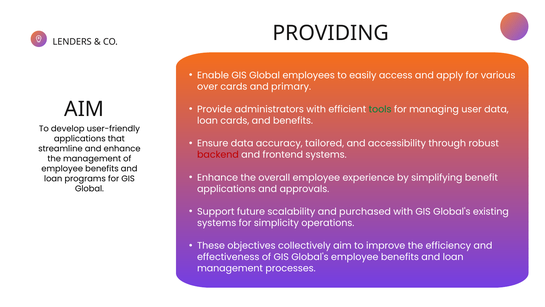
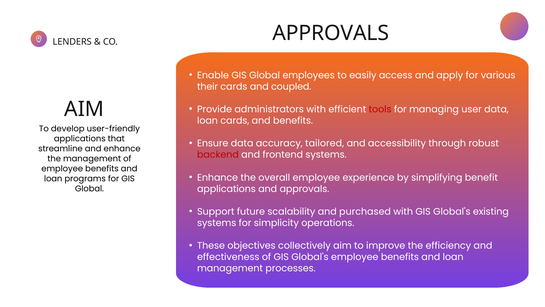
PROVIDING at (331, 33): PROVIDING -> APPROVALS
over: over -> their
primary: primary -> coupled
tools colour: green -> red
